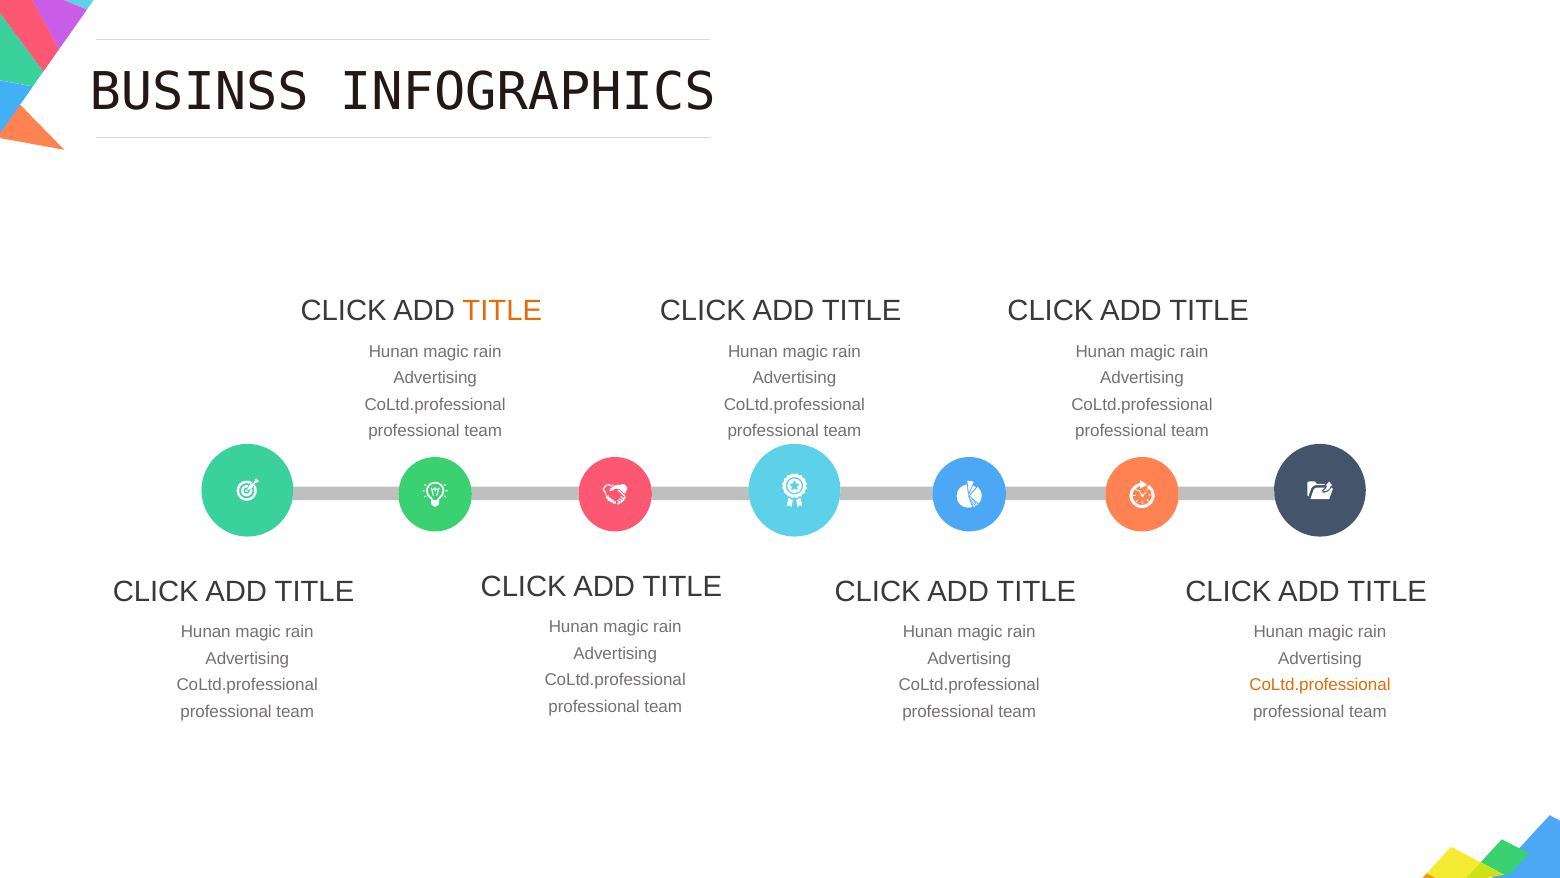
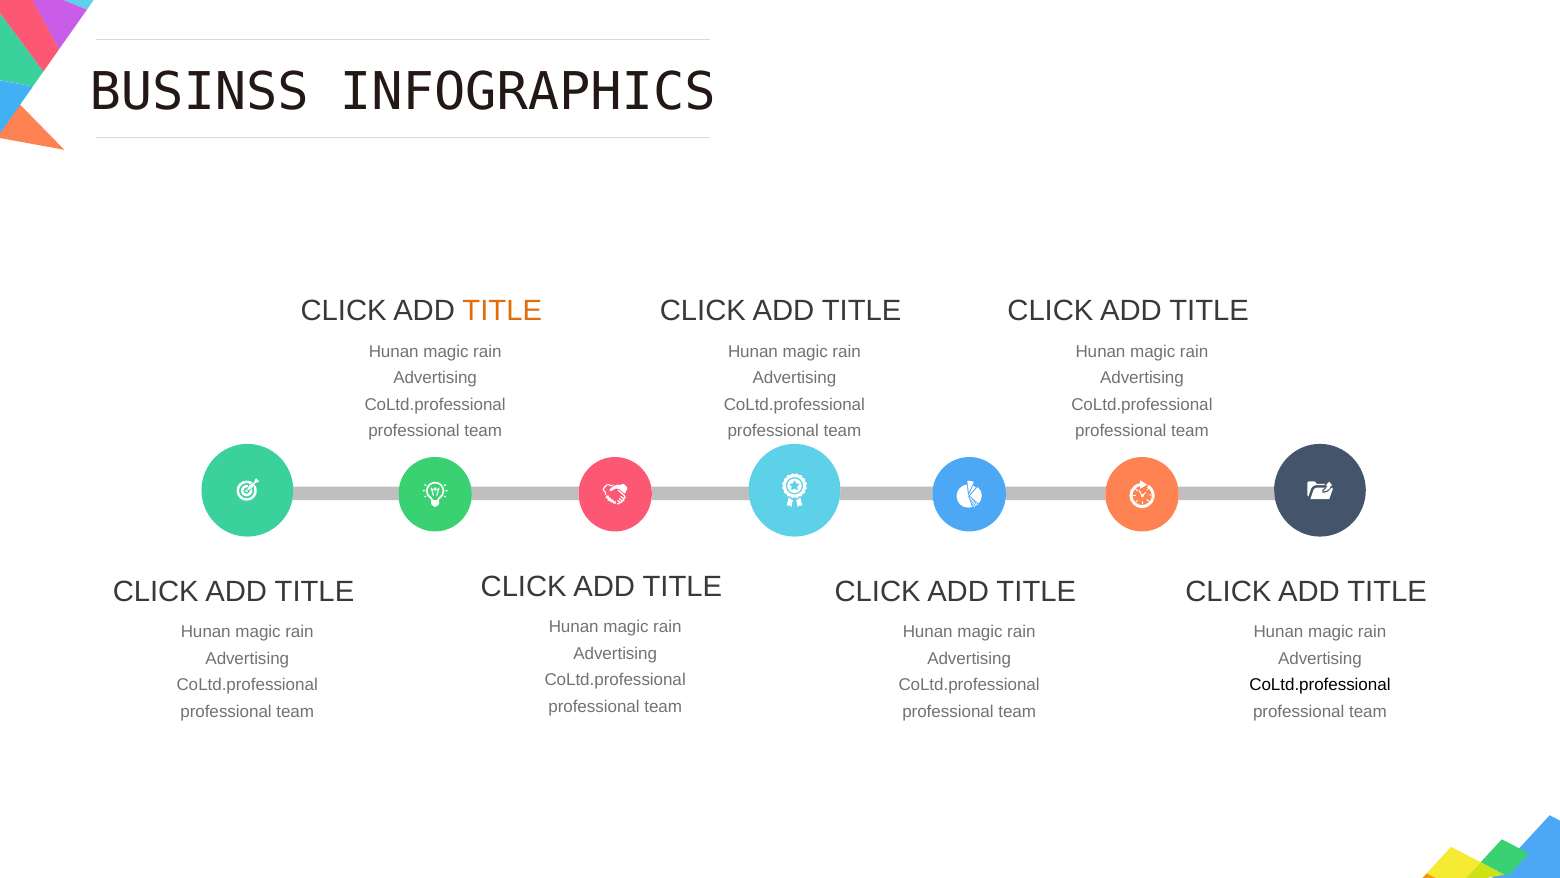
CoLtd.professional at (1320, 685) colour: orange -> black
